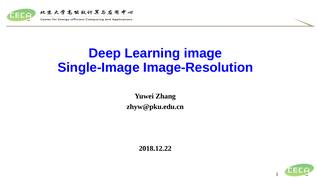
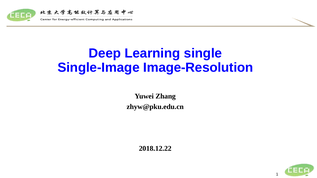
image: image -> single
